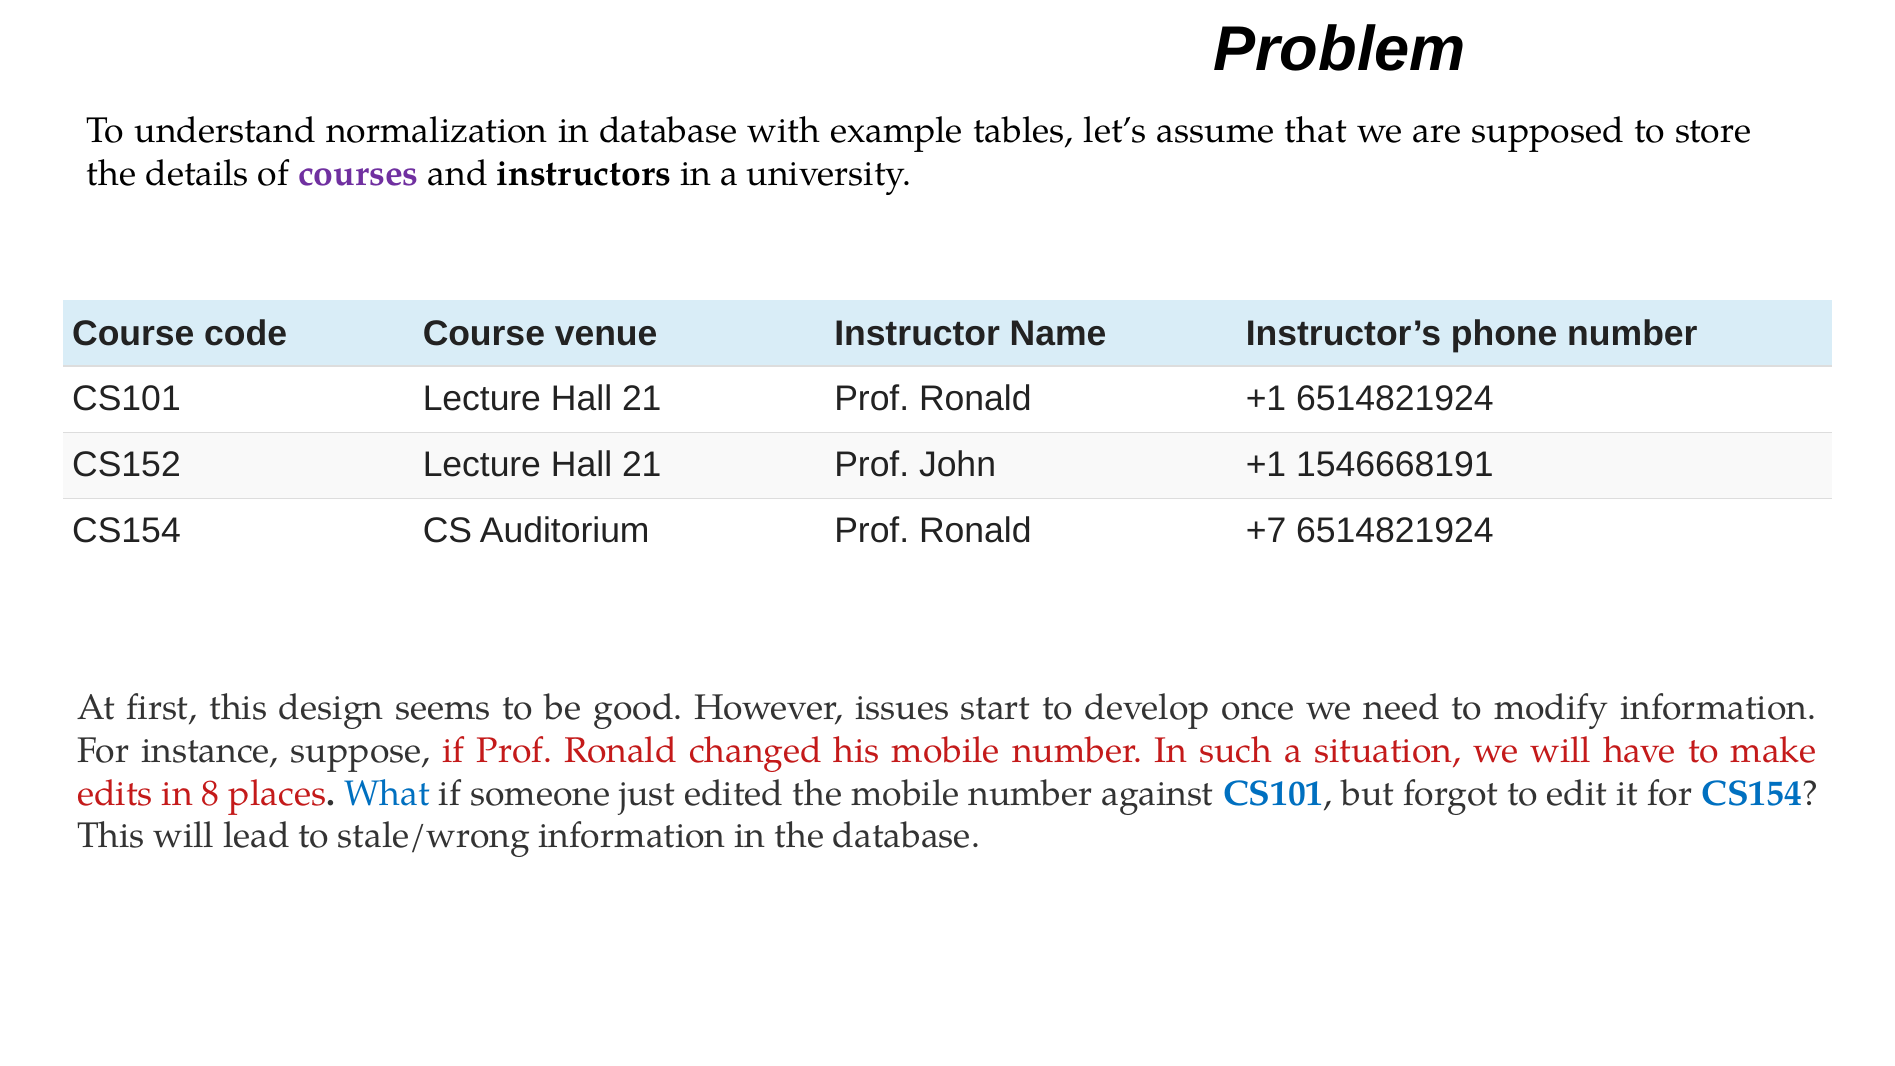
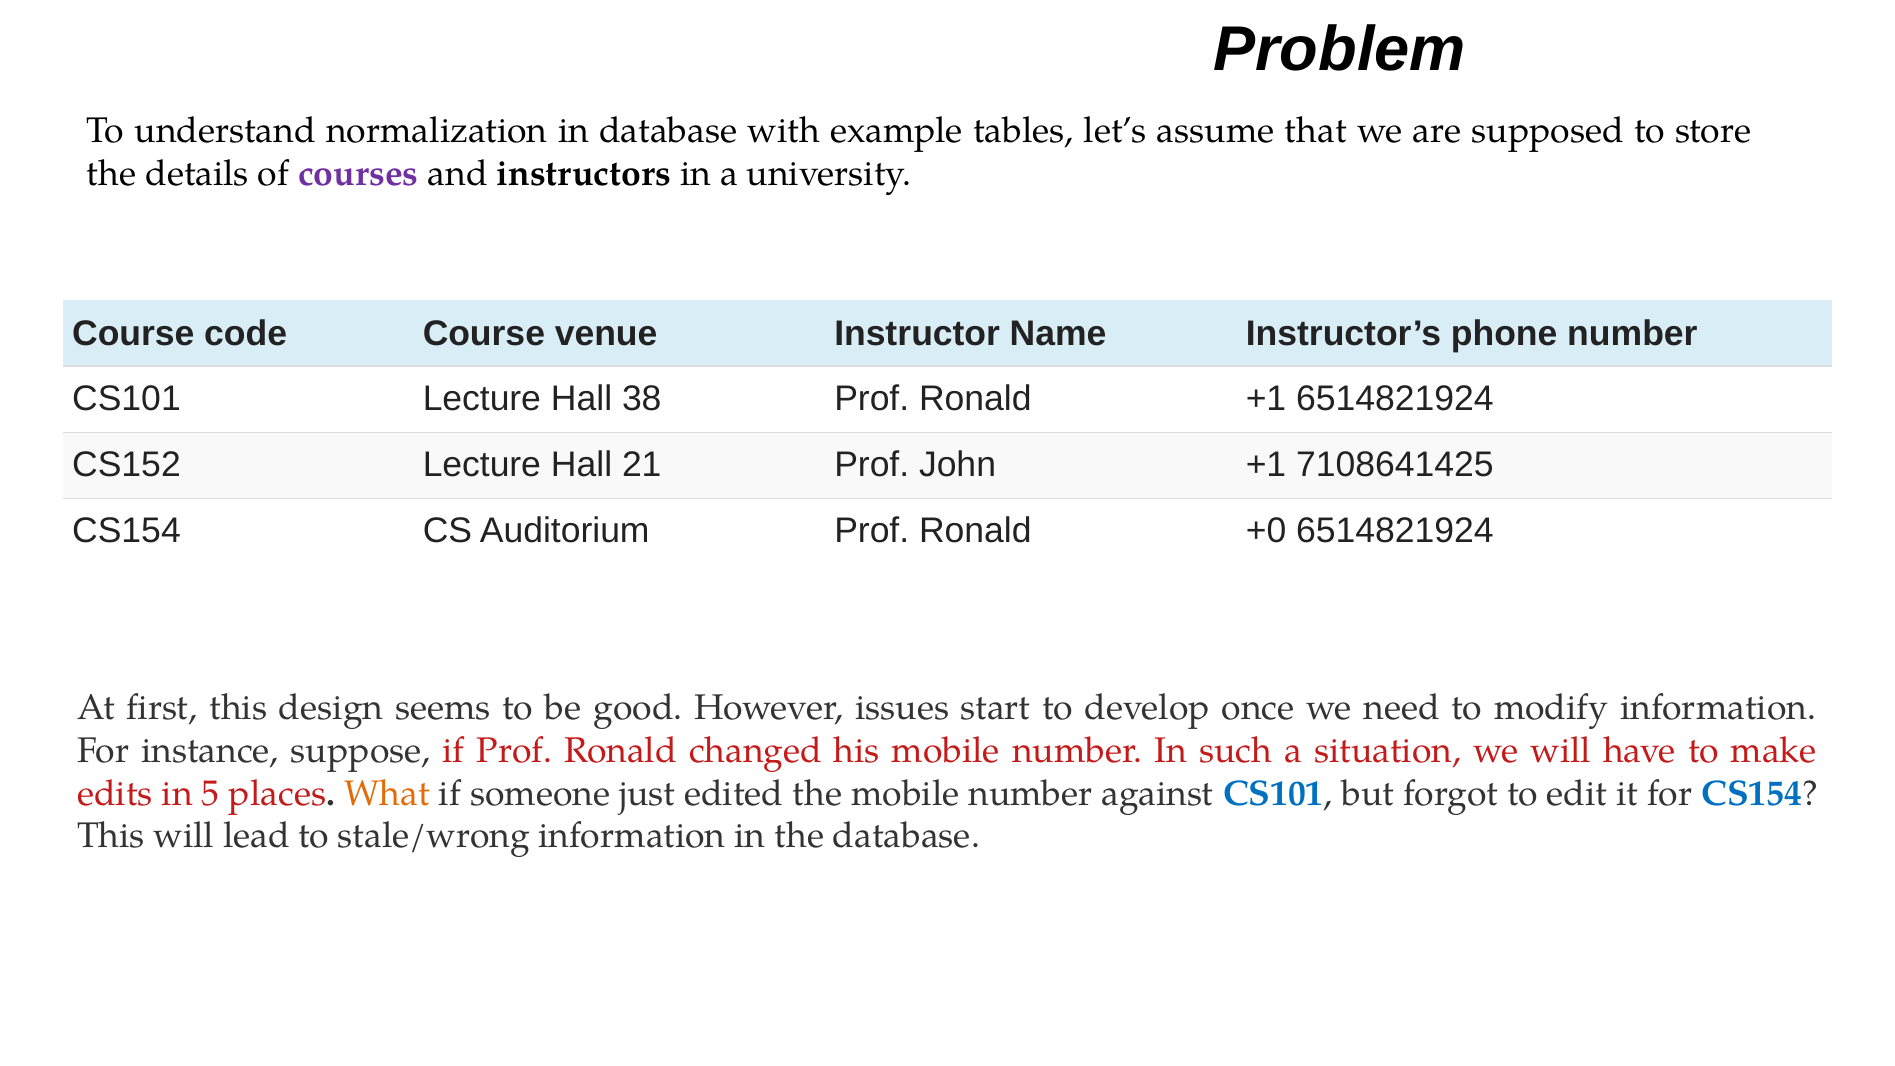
CS101 Lecture Hall 21: 21 -> 38
1546668191: 1546668191 -> 7108641425
+7: +7 -> +0
8: 8 -> 5
What colour: blue -> orange
